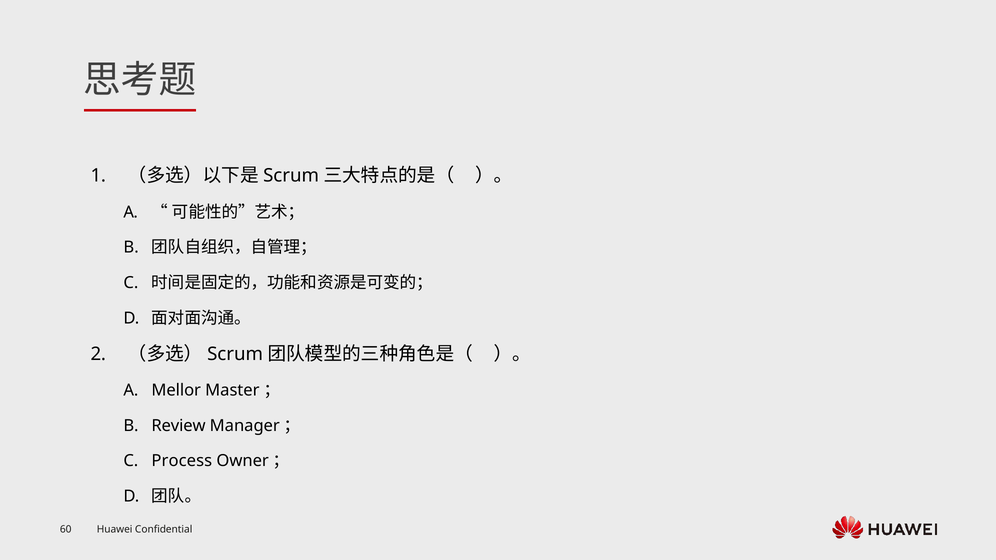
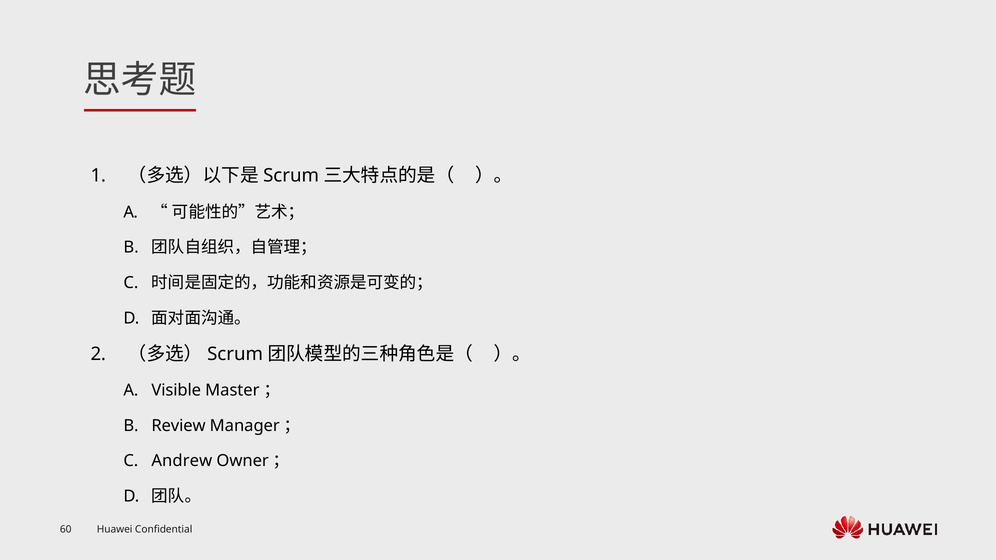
Mellor: Mellor -> Visible
Process: Process -> Andrew
